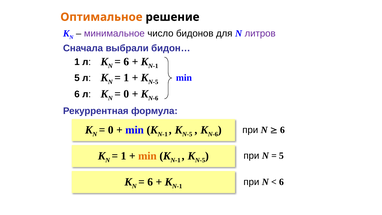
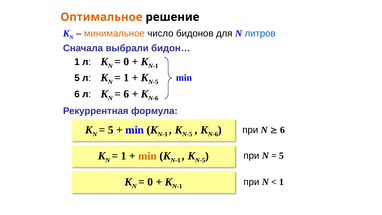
минимальное colour: purple -> orange
литров colour: purple -> blue
6 at (126, 62): 6 -> 0
0 at (126, 94): 0 -> 6
0 at (111, 130): 0 -> 5
6 at (150, 182): 6 -> 0
6 at (281, 182): 6 -> 1
